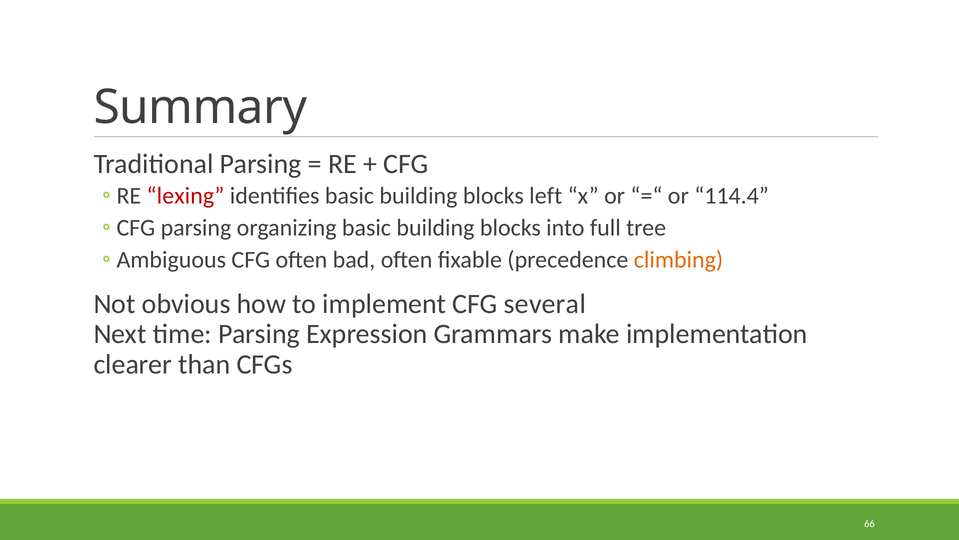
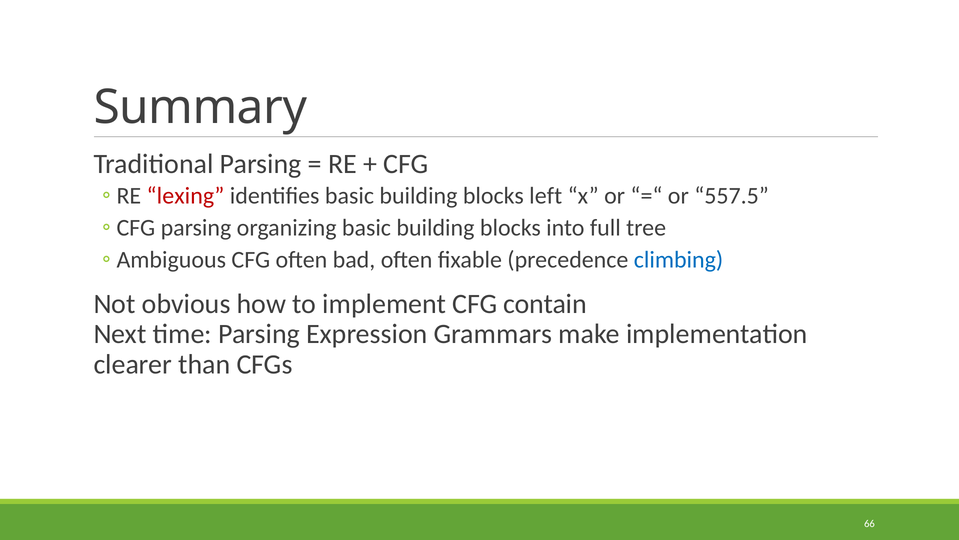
114.4: 114.4 -> 557.5
climbing colour: orange -> blue
several: several -> contain
